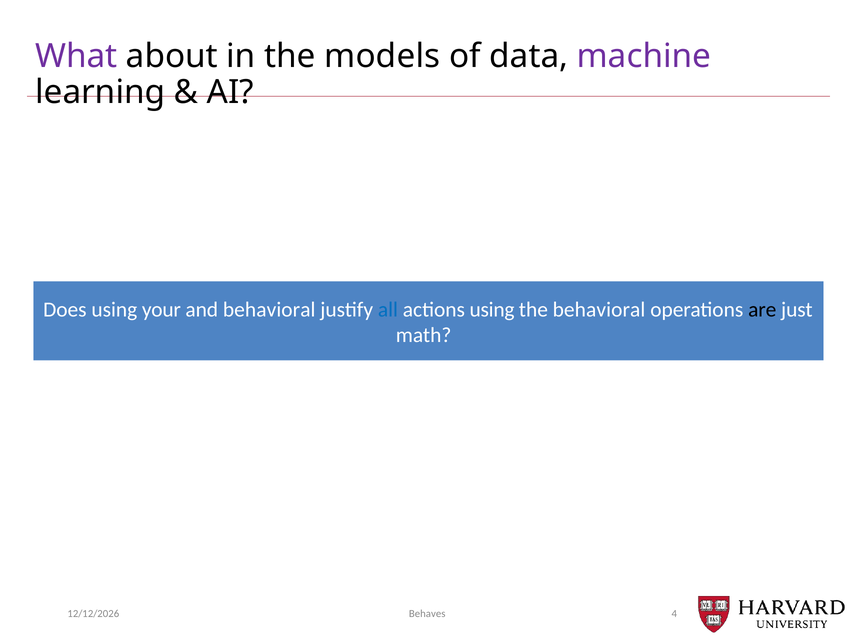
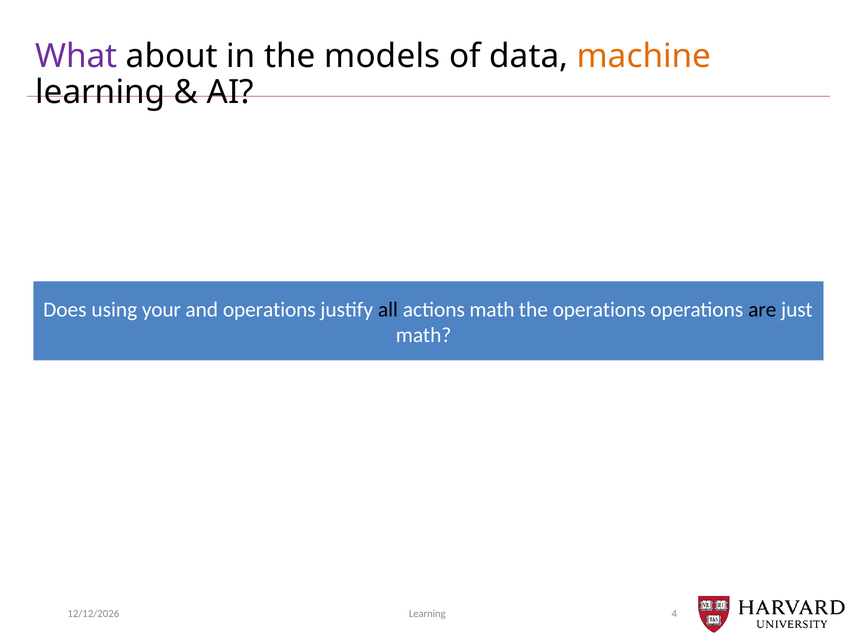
machine colour: purple -> orange
and behavioral: behavioral -> operations
all colour: blue -> black
actions using: using -> math
the behavioral: behavioral -> operations
Behaves at (427, 614): Behaves -> Learning
